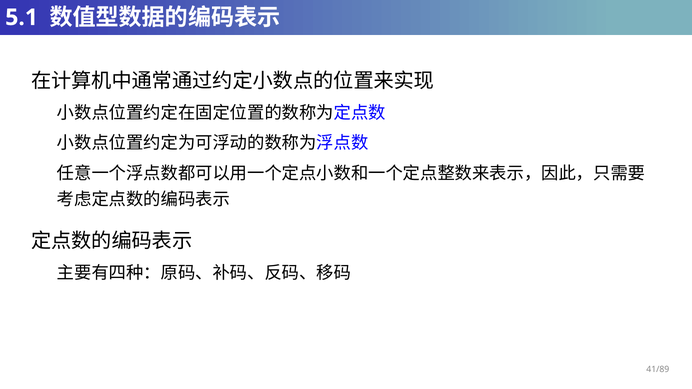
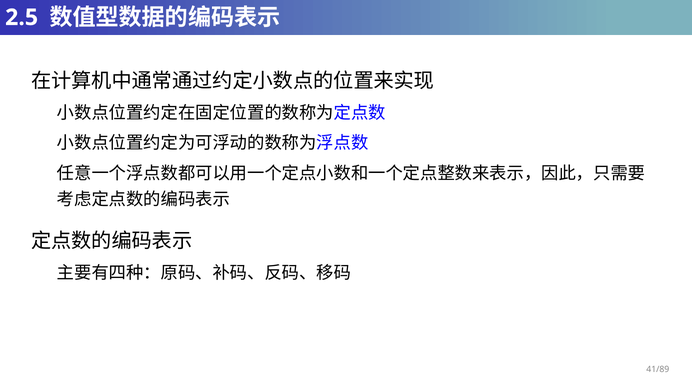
5.1: 5.1 -> 2.5
